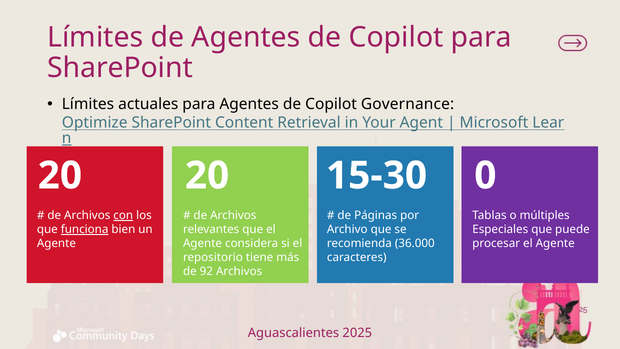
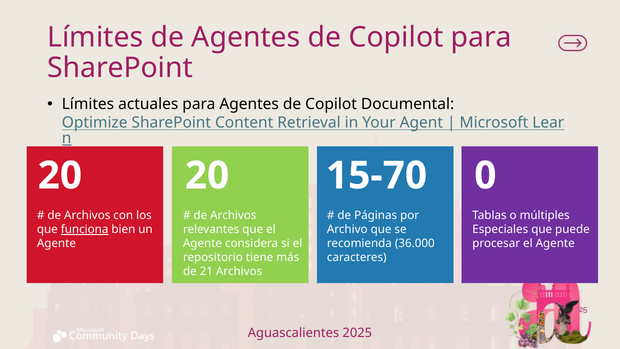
Governance: Governance -> Documental
15-30: 15-30 -> 15-70
con underline: present -> none
92: 92 -> 21
